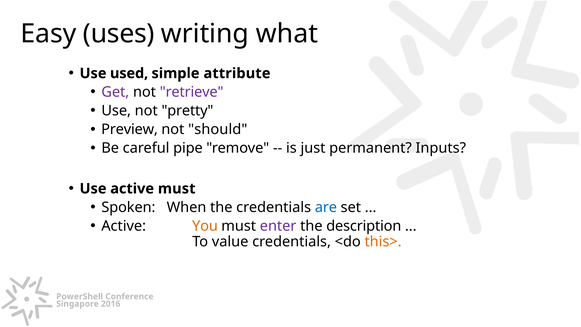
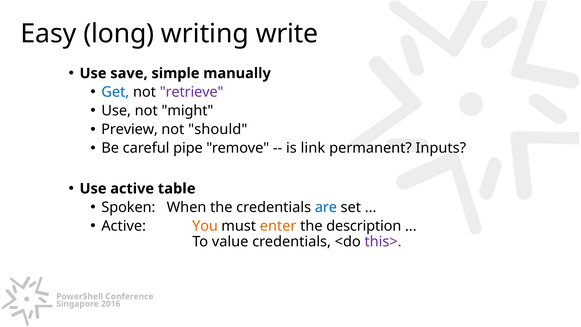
uses: uses -> long
what: what -> write
used: used -> save
attribute: attribute -> manually
Get colour: purple -> blue
pretty: pretty -> might
just: just -> link
active must: must -> table
enter colour: purple -> orange
this> colour: orange -> purple
